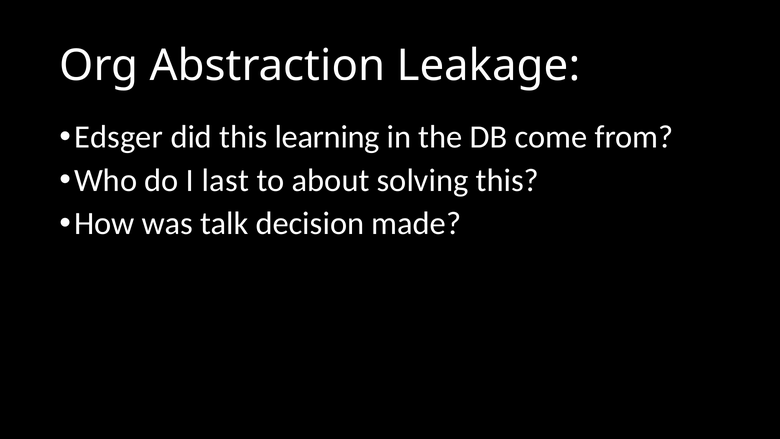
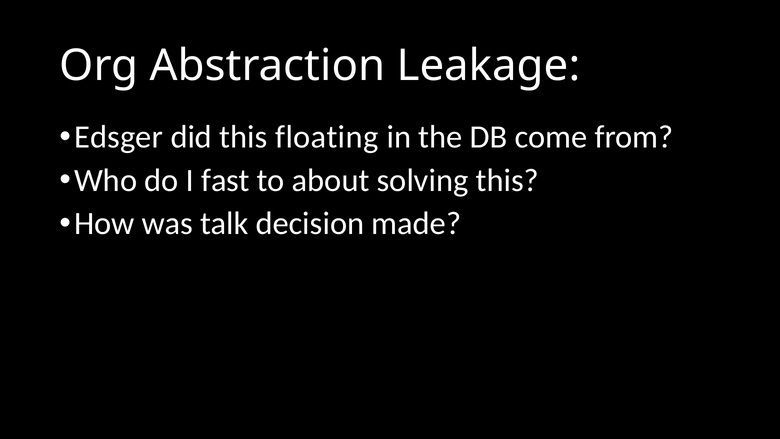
learning: learning -> floating
last: last -> fast
